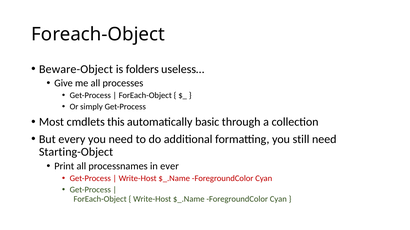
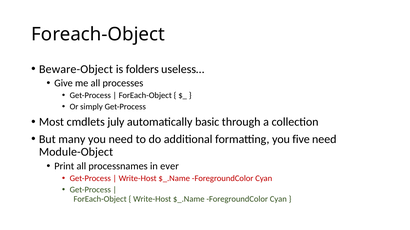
this: this -> july
every: every -> many
still: still -> five
Starting-Object: Starting-Object -> Module-Object
